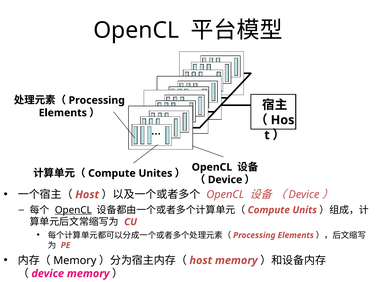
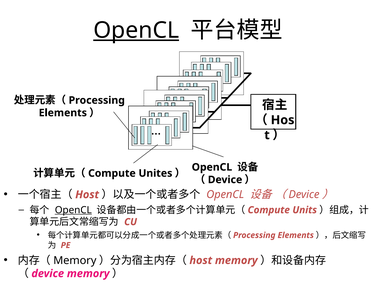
OpenCL at (136, 30) underline: none -> present
